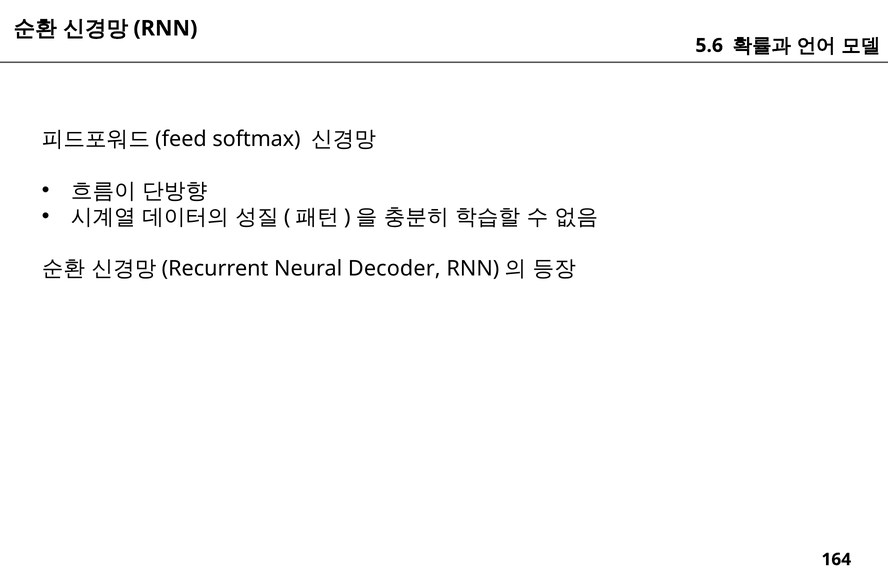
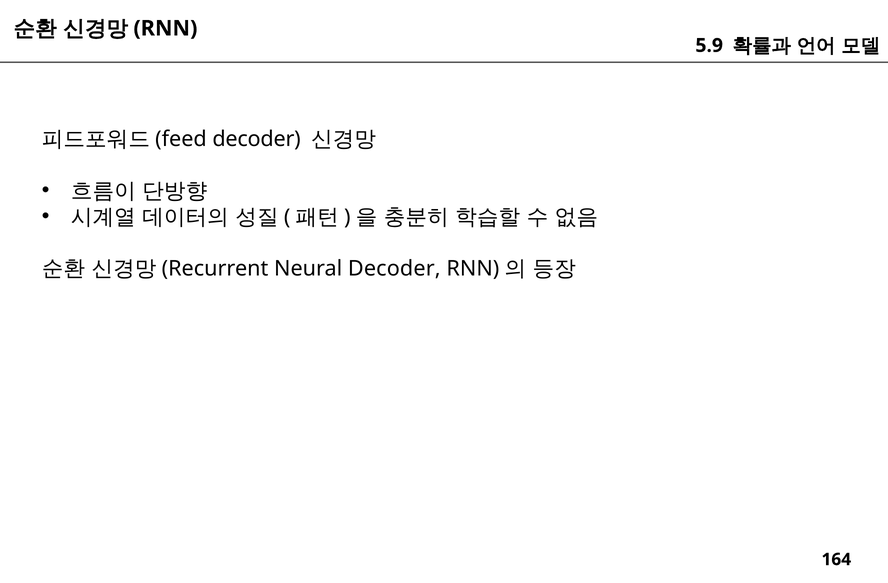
5.6: 5.6 -> 5.9
softmax at (256, 139): softmax -> decoder
